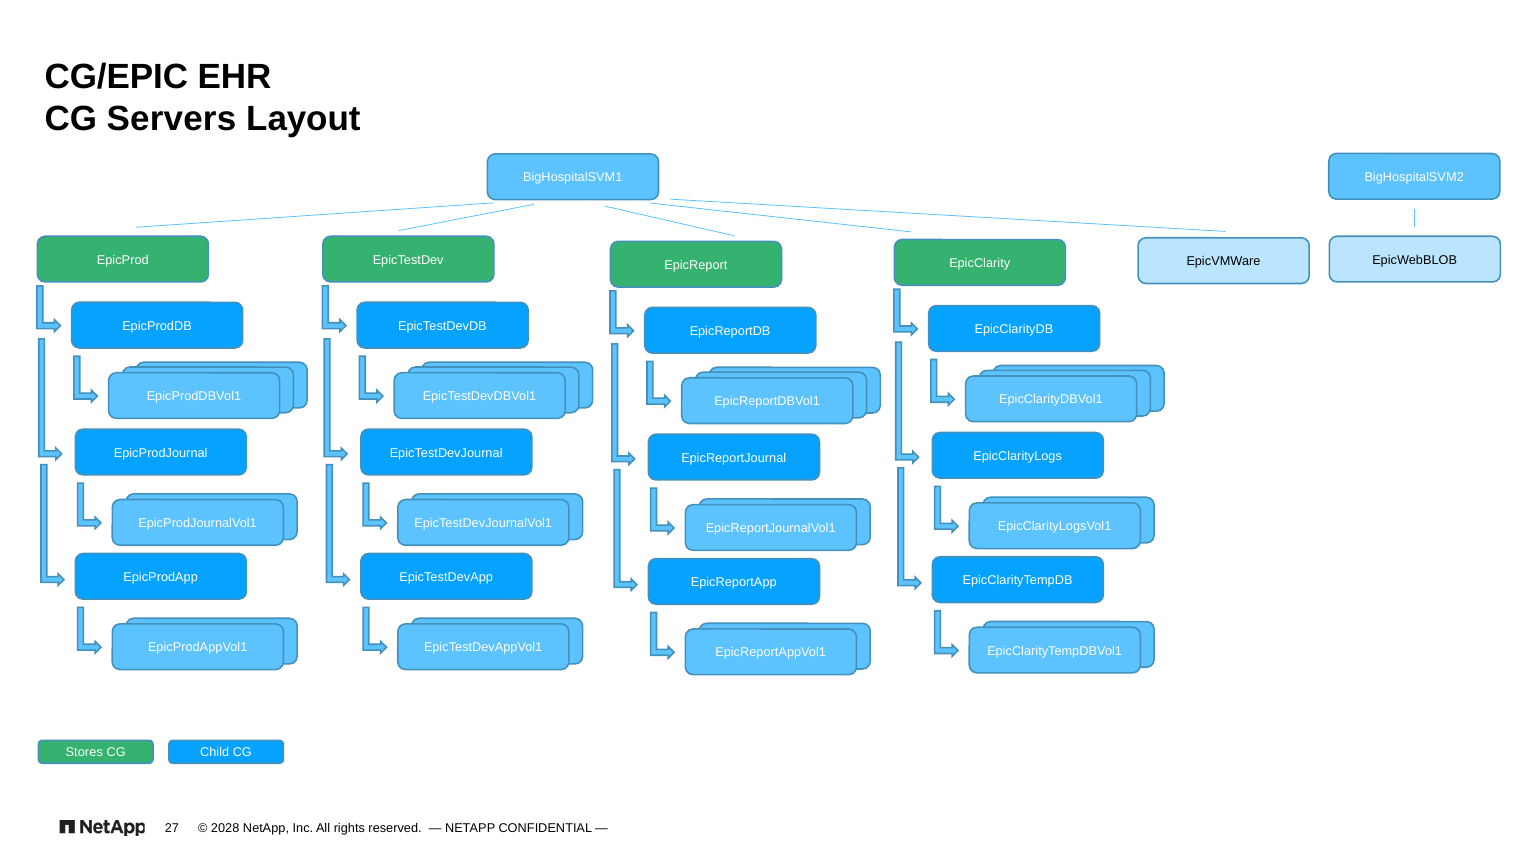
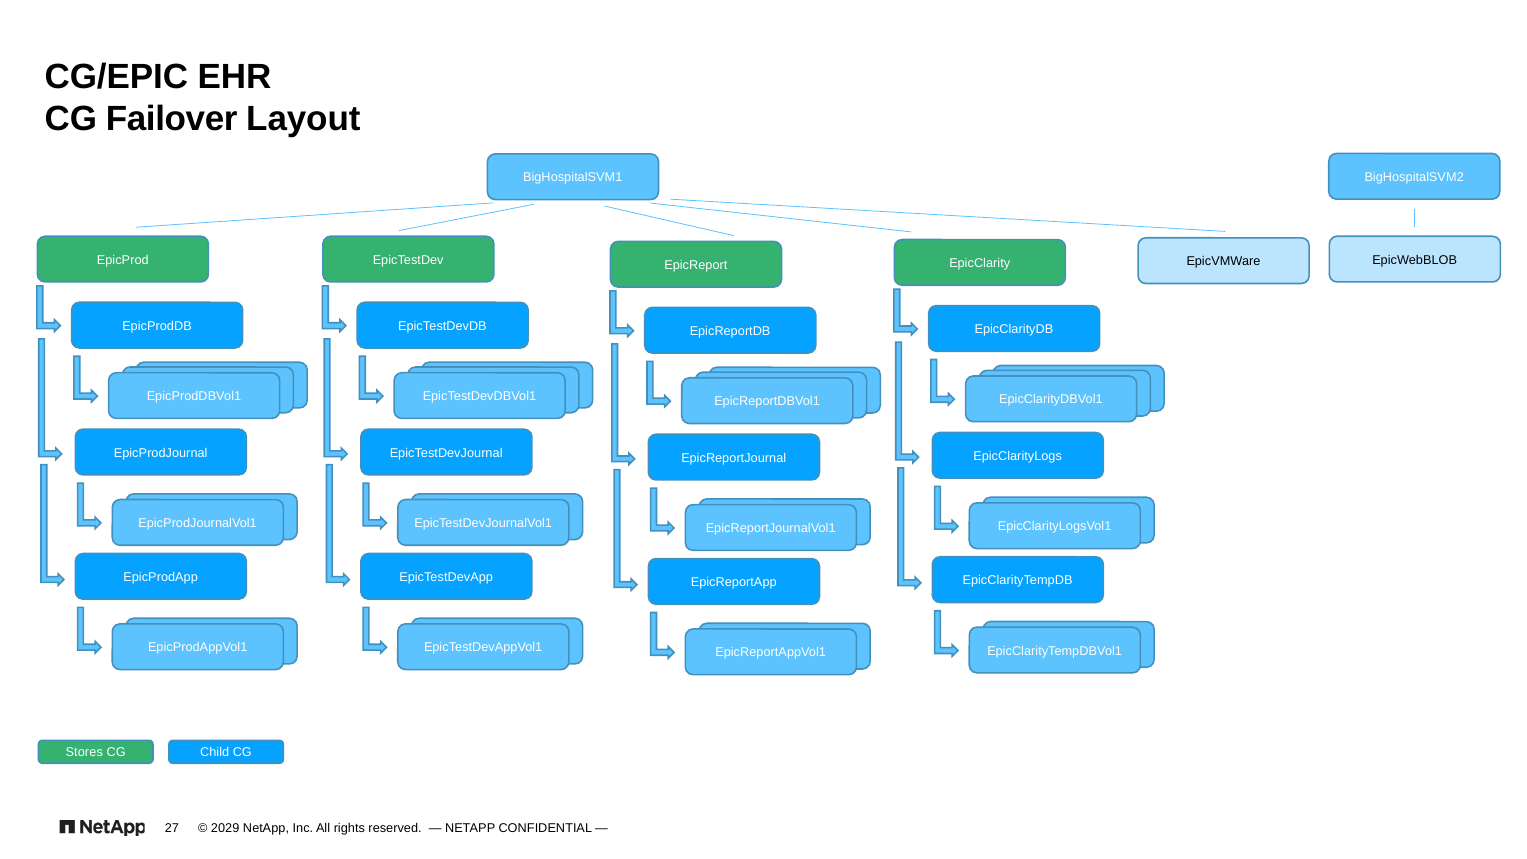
Servers: Servers -> Failover
2028: 2028 -> 2029
